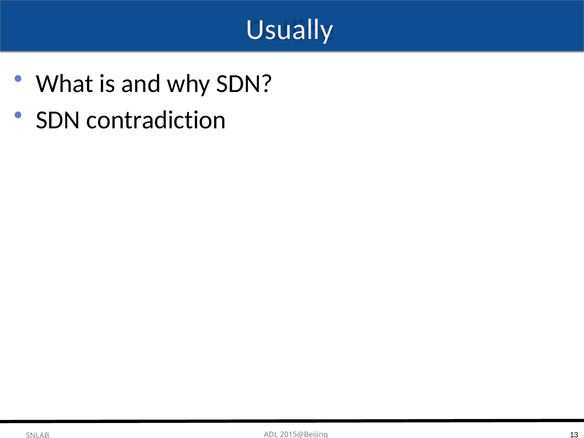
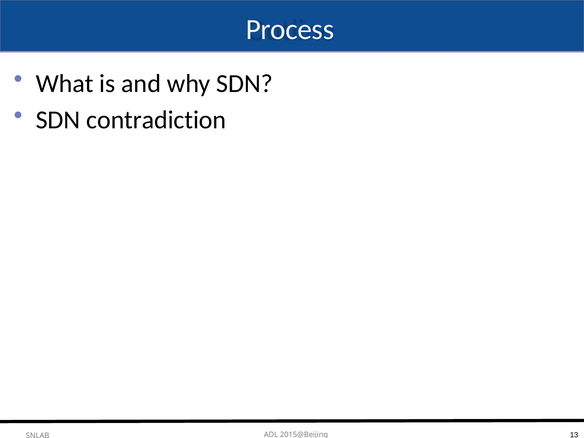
Usually: Usually -> Process
